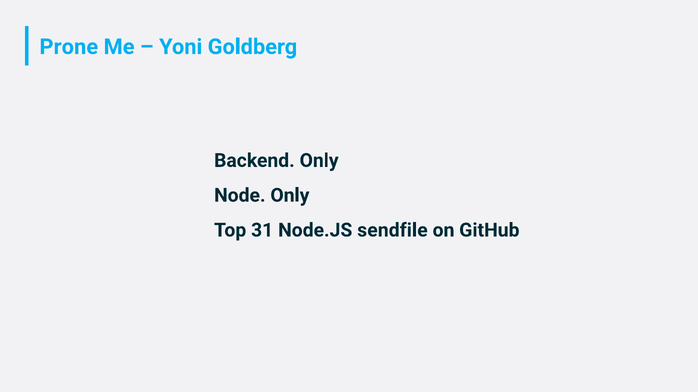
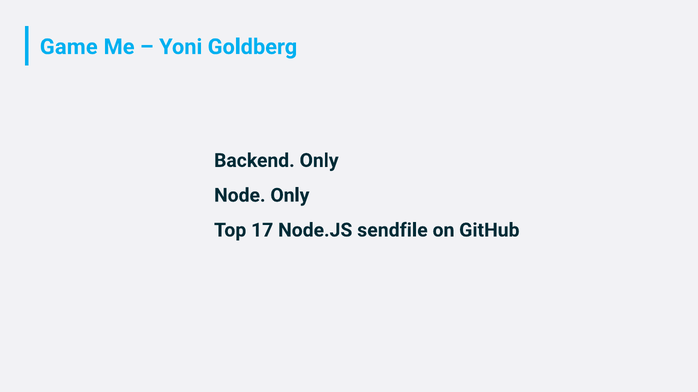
Prone: Prone -> Game
31: 31 -> 17
